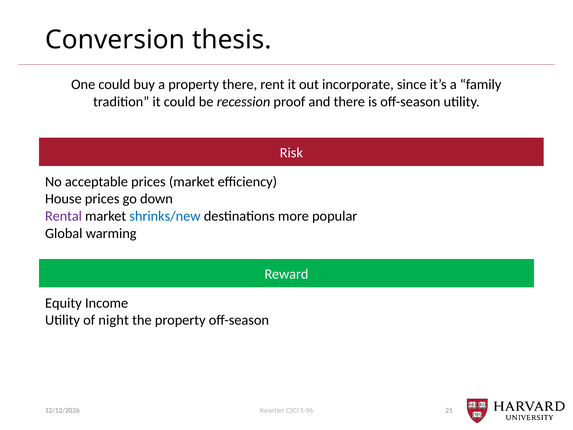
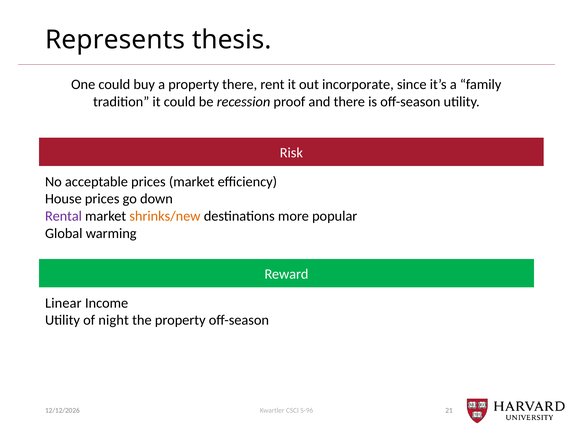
Conversion: Conversion -> Represents
shrinks/new colour: blue -> orange
Equity: Equity -> Linear
